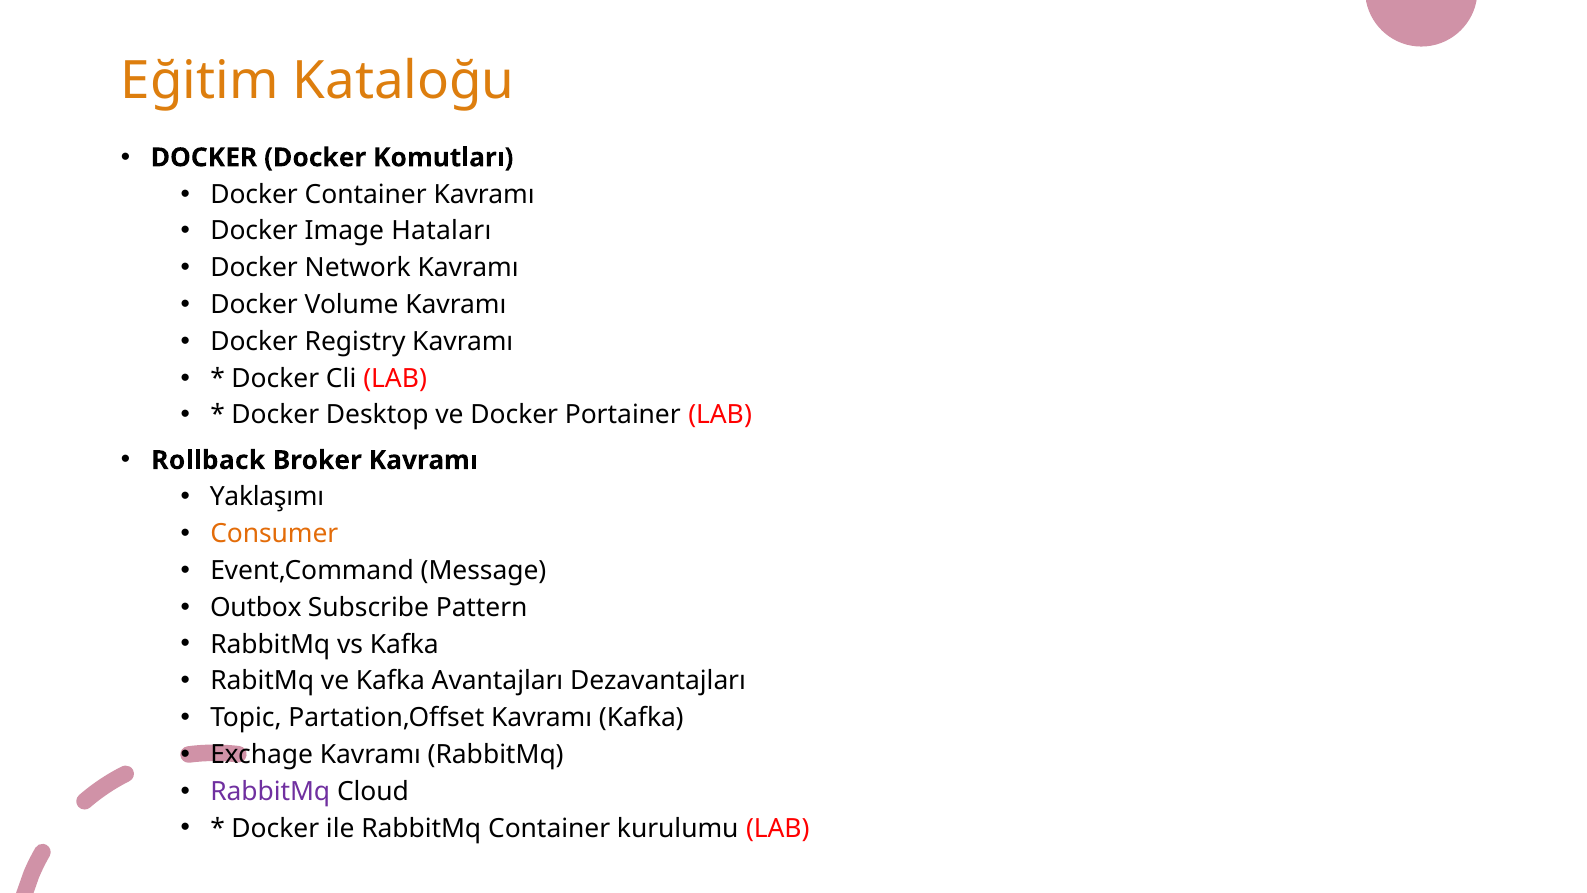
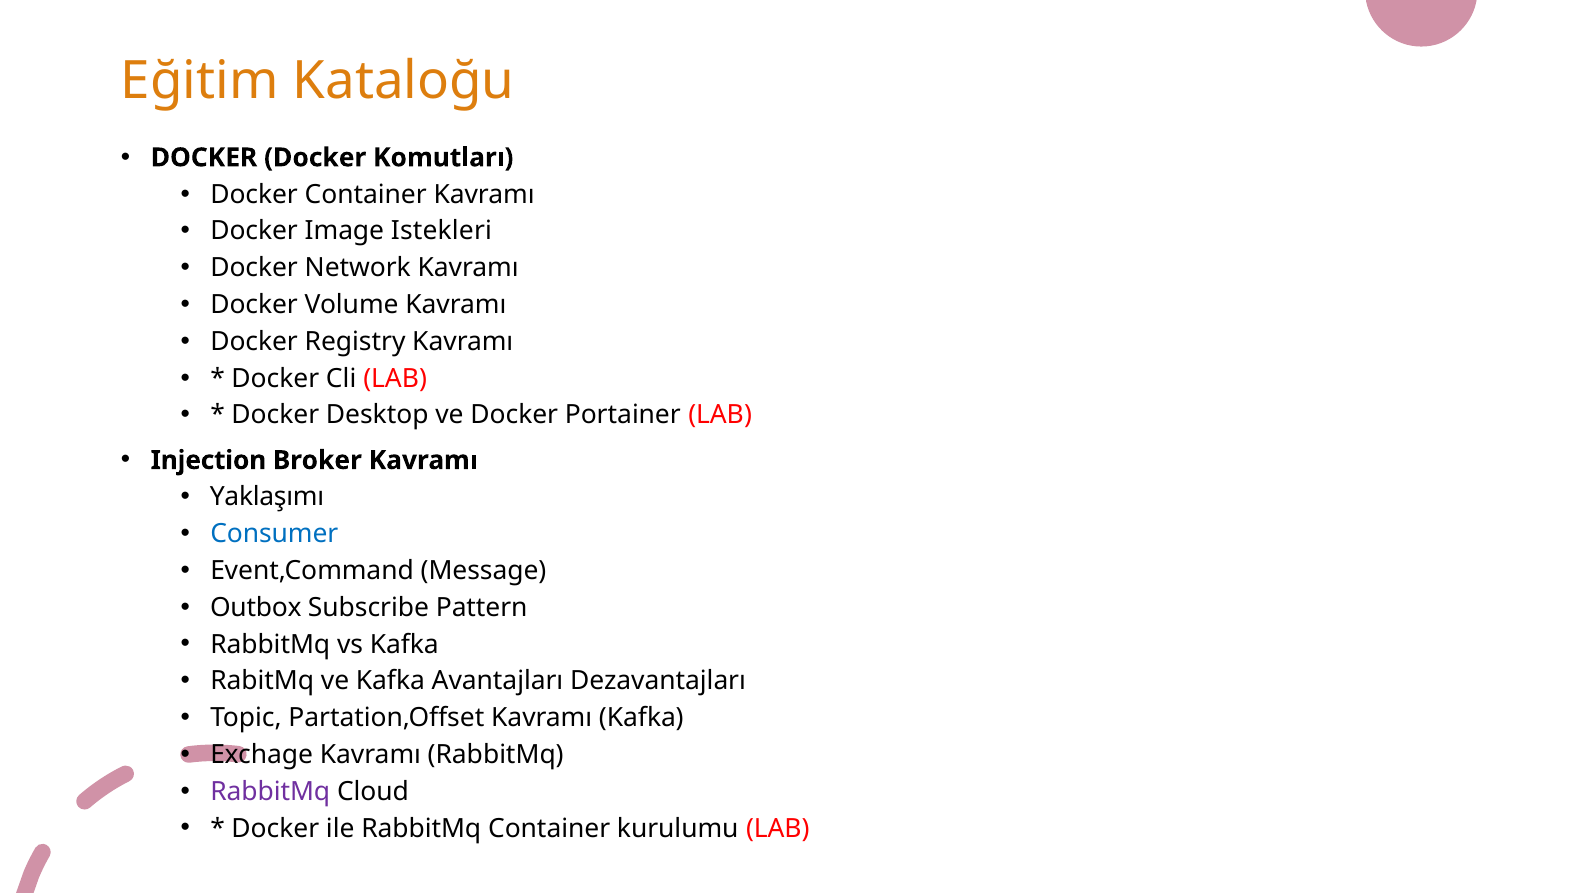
Hataları: Hataları -> Istekleri
Rollback: Rollback -> Injection
Consumer colour: orange -> blue
